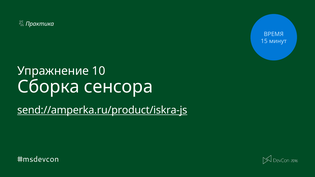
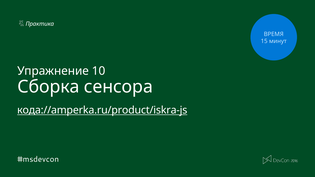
send://amperka.ru/product/iskra-js: send://amperka.ru/product/iskra-js -> кода://amperka.ru/product/iskra-js
